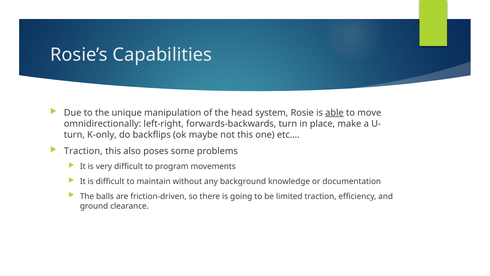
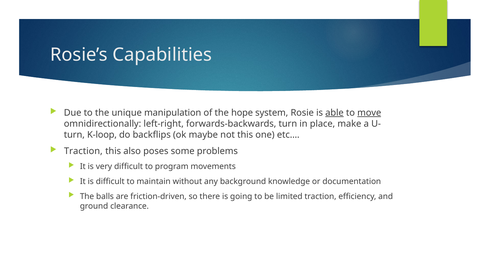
head: head -> hope
move underline: none -> present
K-only: K-only -> K-loop
